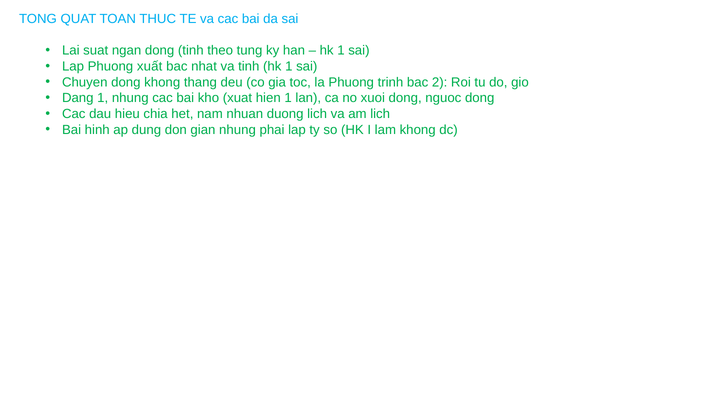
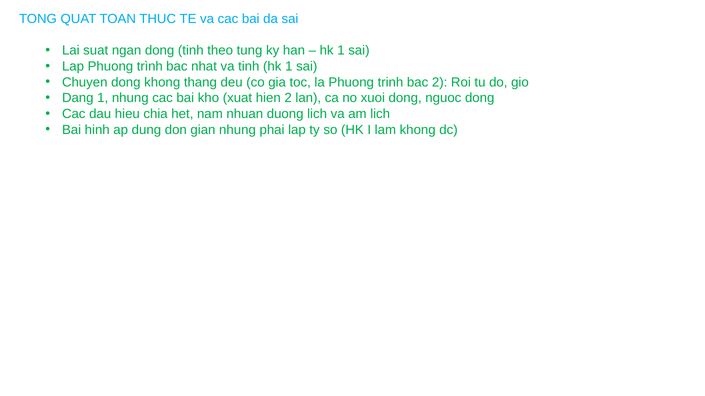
xuất: xuất -> trình
hien 1: 1 -> 2
